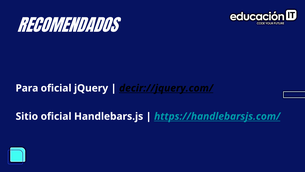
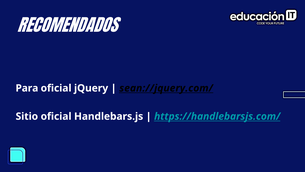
decir://jquery.com/: decir://jquery.com/ -> sean://jquery.com/
